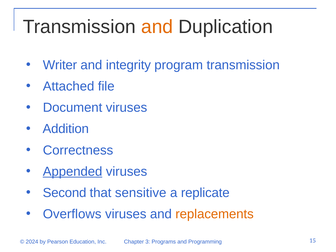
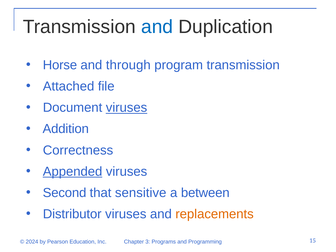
and at (157, 27) colour: orange -> blue
Writer: Writer -> Horse
integrity: integrity -> through
viruses at (127, 108) underline: none -> present
replicate: replicate -> between
Overflows: Overflows -> Distributor
